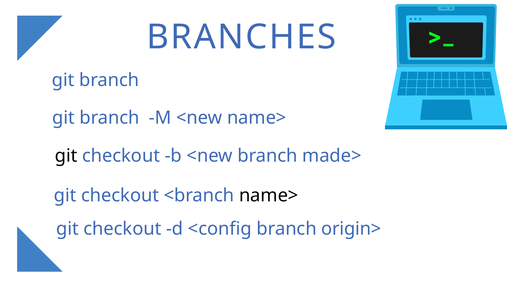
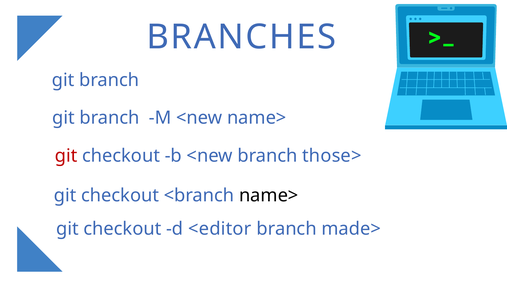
git at (66, 156) colour: black -> red
made>: made> -> those>
<config: <config -> <editor
origin>: origin> -> made>
